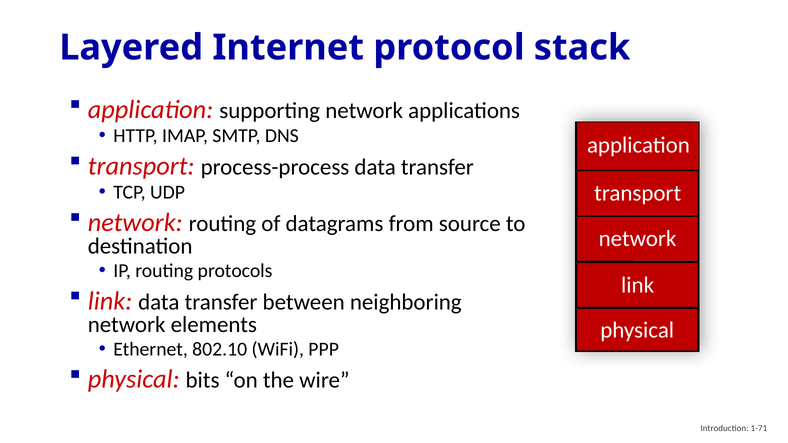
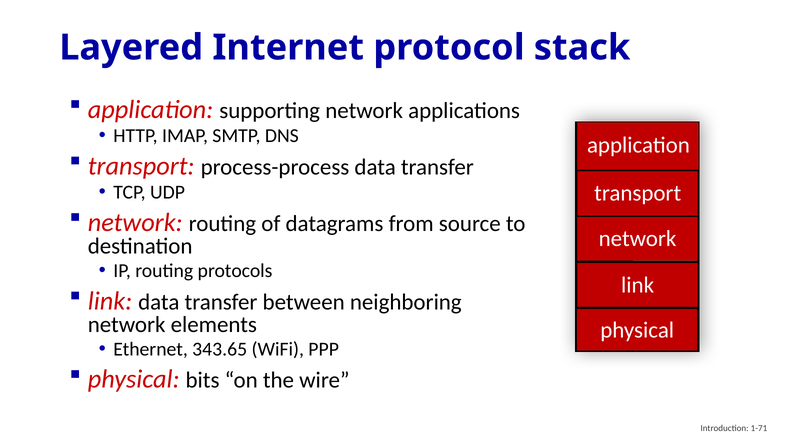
802.10: 802.10 -> 343.65
